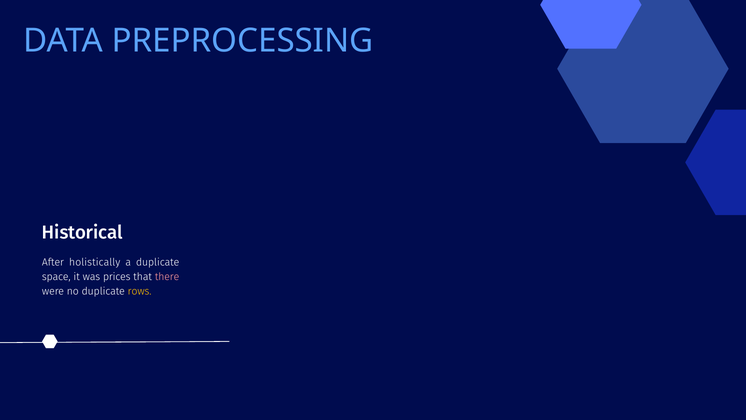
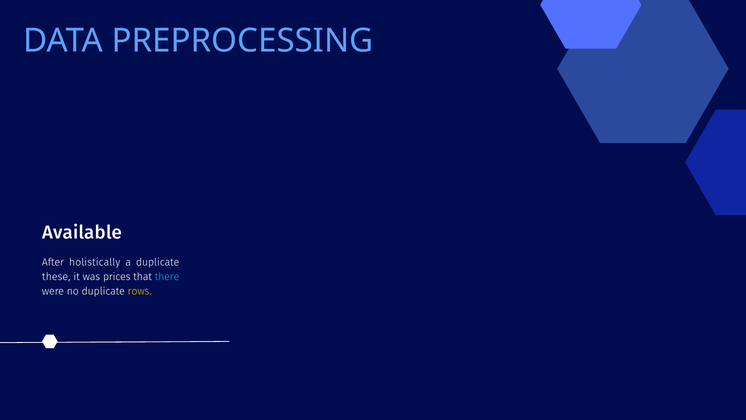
Historical: Historical -> Available
space: space -> these
there colour: pink -> light blue
